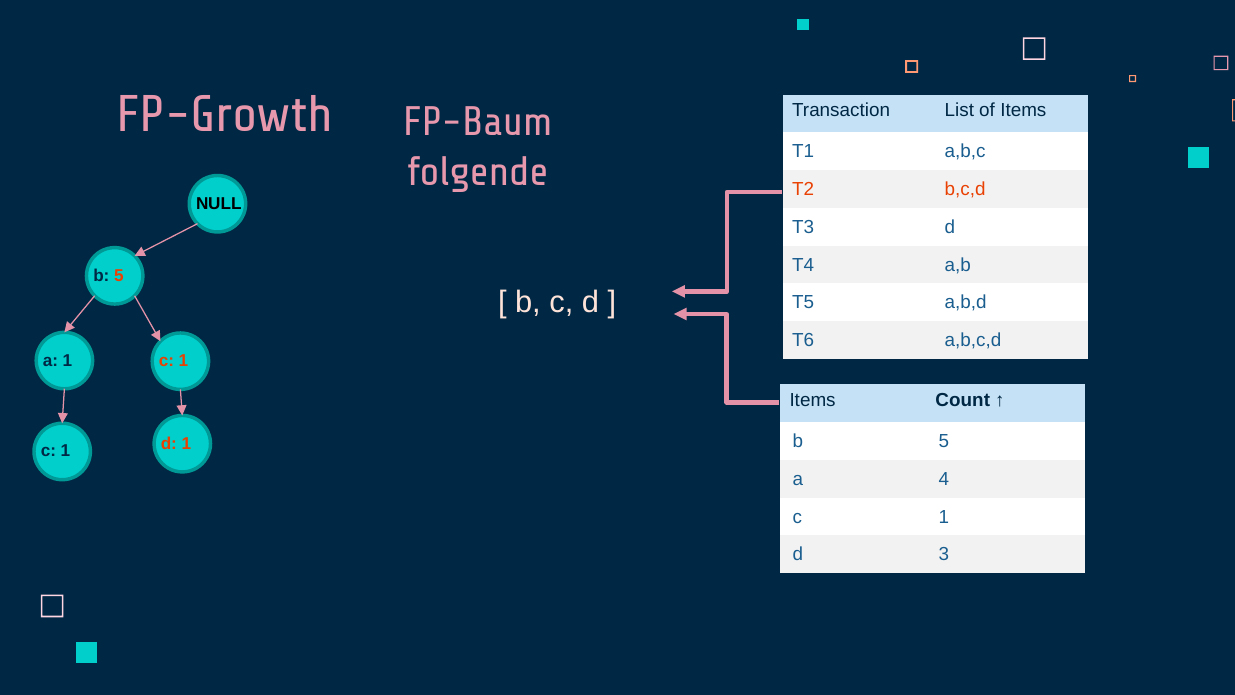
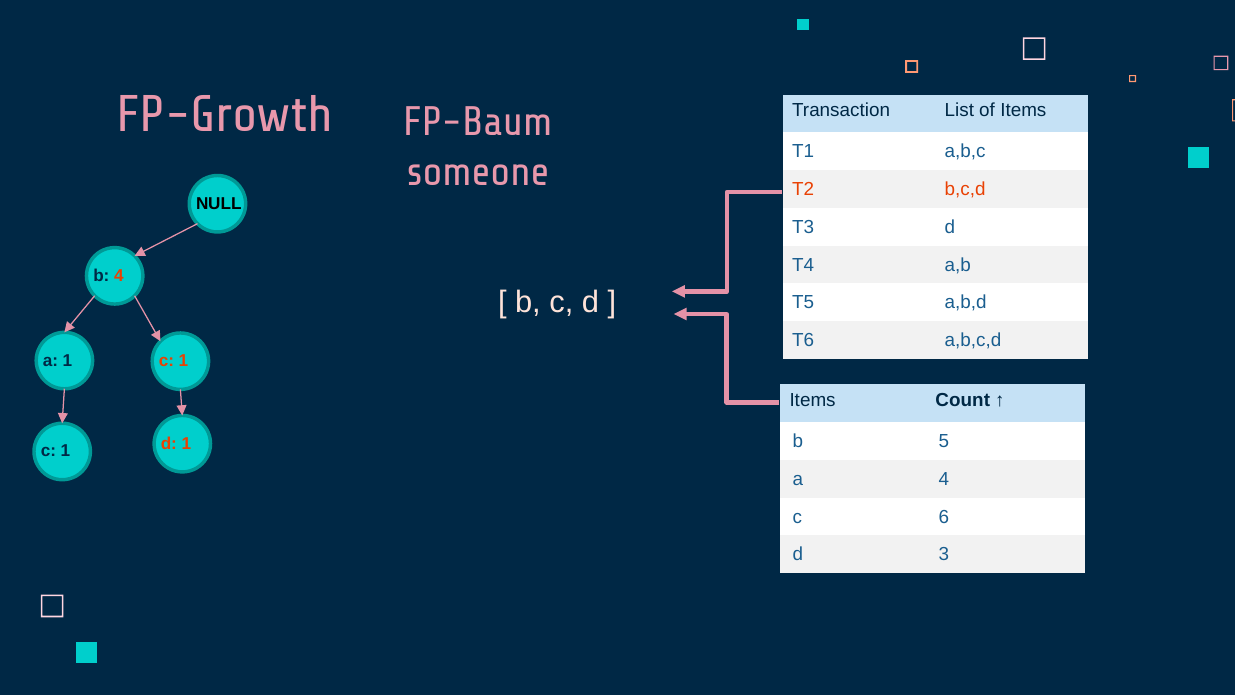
folgende: folgende -> someone
5 at (119, 276): 5 -> 4
1 at (944, 517): 1 -> 6
